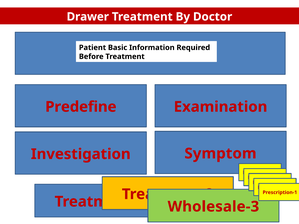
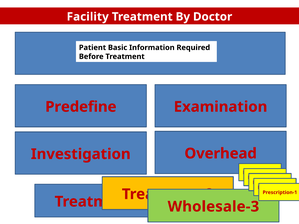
Drawer: Drawer -> Facility
Symptom: Symptom -> Overhead
